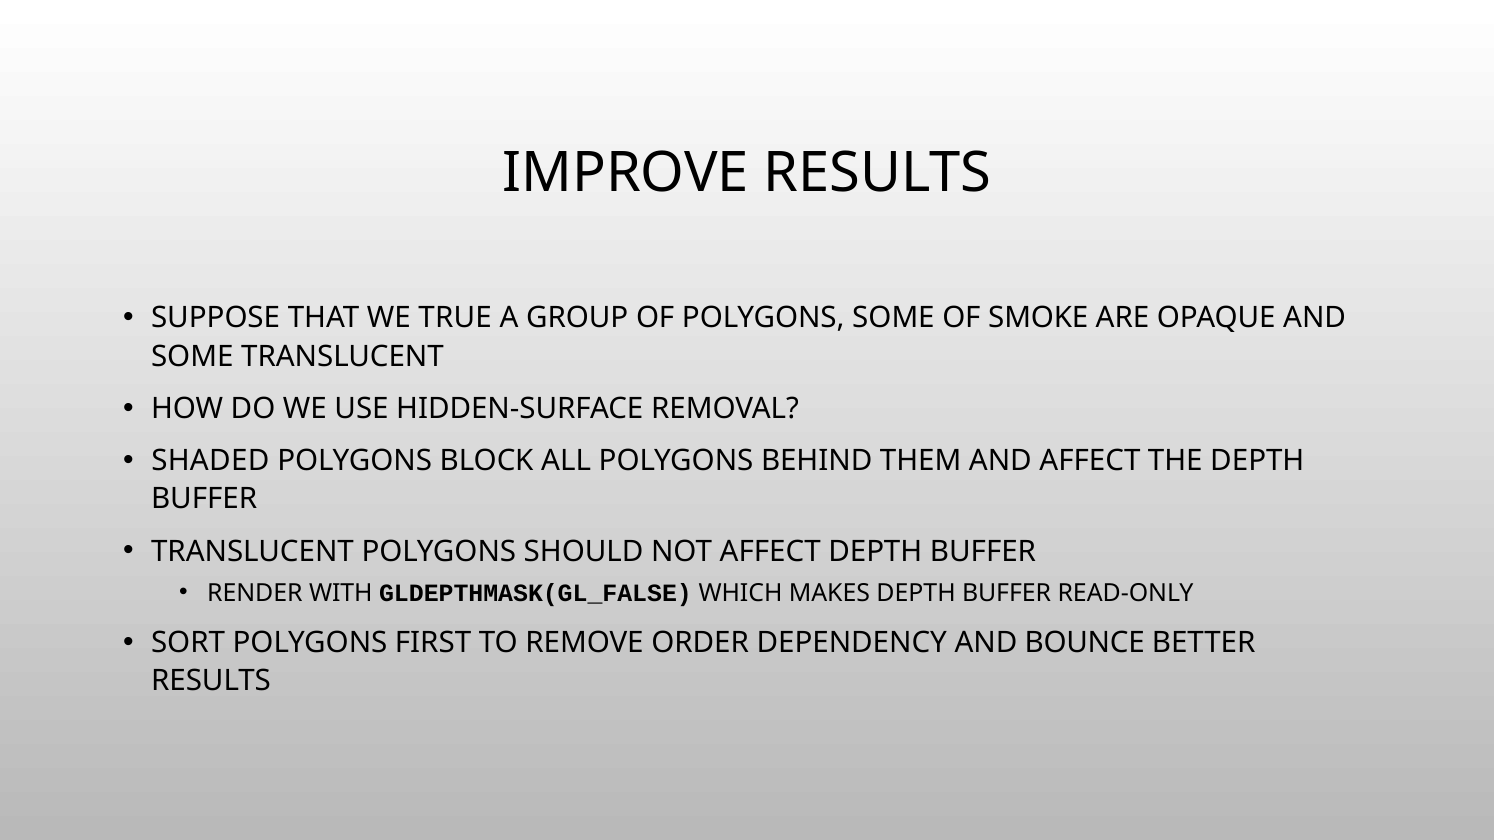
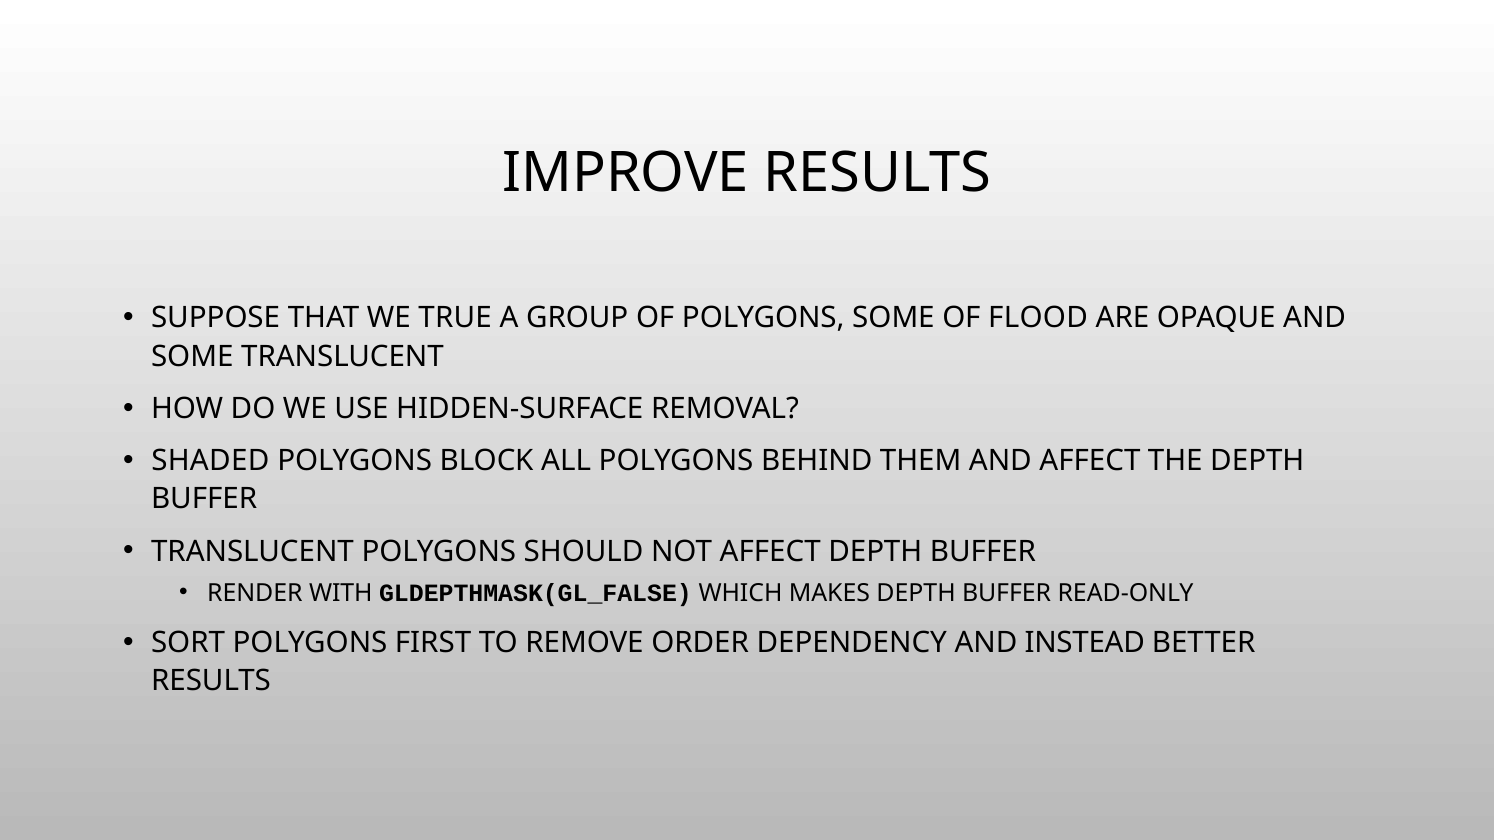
SMOKE: SMOKE -> FLOOD
BOUNCE: BOUNCE -> INSTEAD
